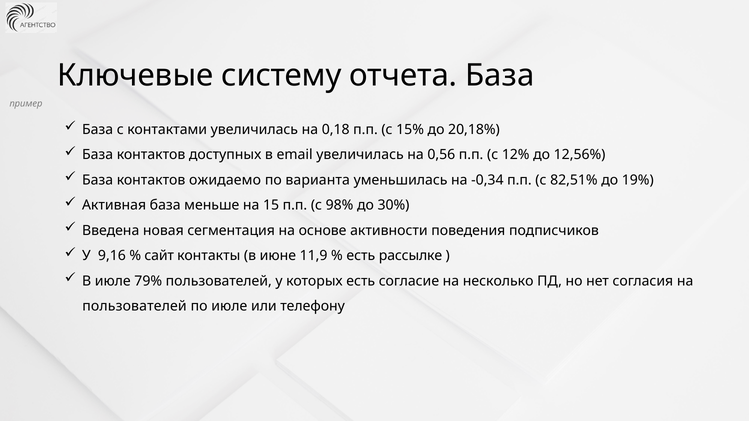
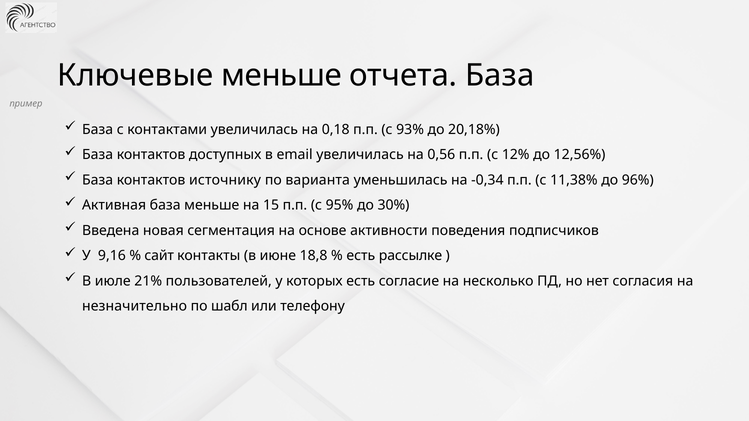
Ключевые систему: систему -> меньше
15%: 15% -> 93%
ожидаемо: ожидаемо -> источнику
82,51%: 82,51% -> 11,38%
19%: 19% -> 96%
98%: 98% -> 95%
11,9: 11,9 -> 18,8
79%: 79% -> 21%
пользователей at (134, 306): пользователей -> незначительно
по июле: июле -> шабл
